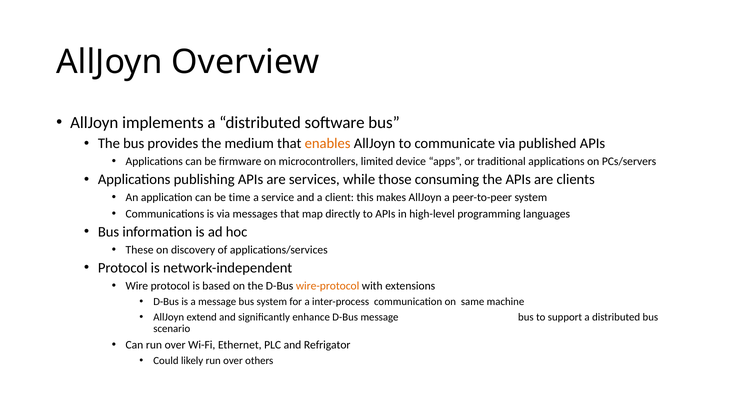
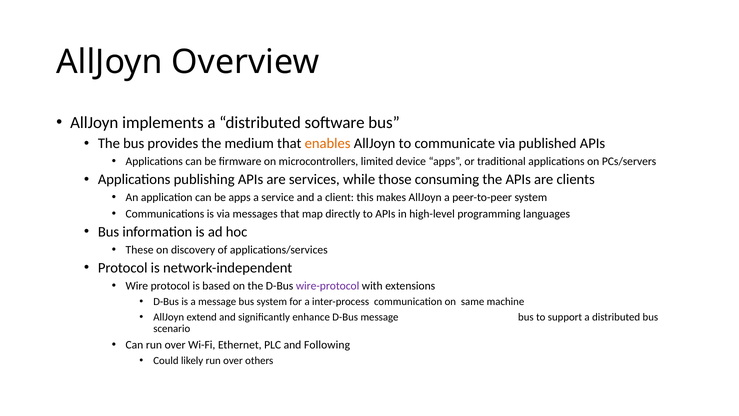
be time: time -> apps
wire-protocol colour: orange -> purple
Refrigator: Refrigator -> Following
